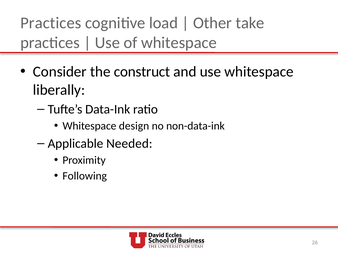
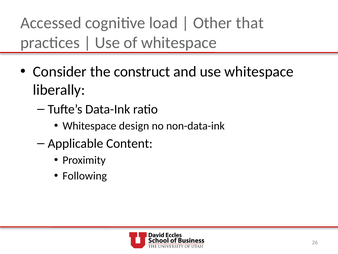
Practices at (51, 23): Practices -> Accessed
take: take -> that
Needed: Needed -> Content
